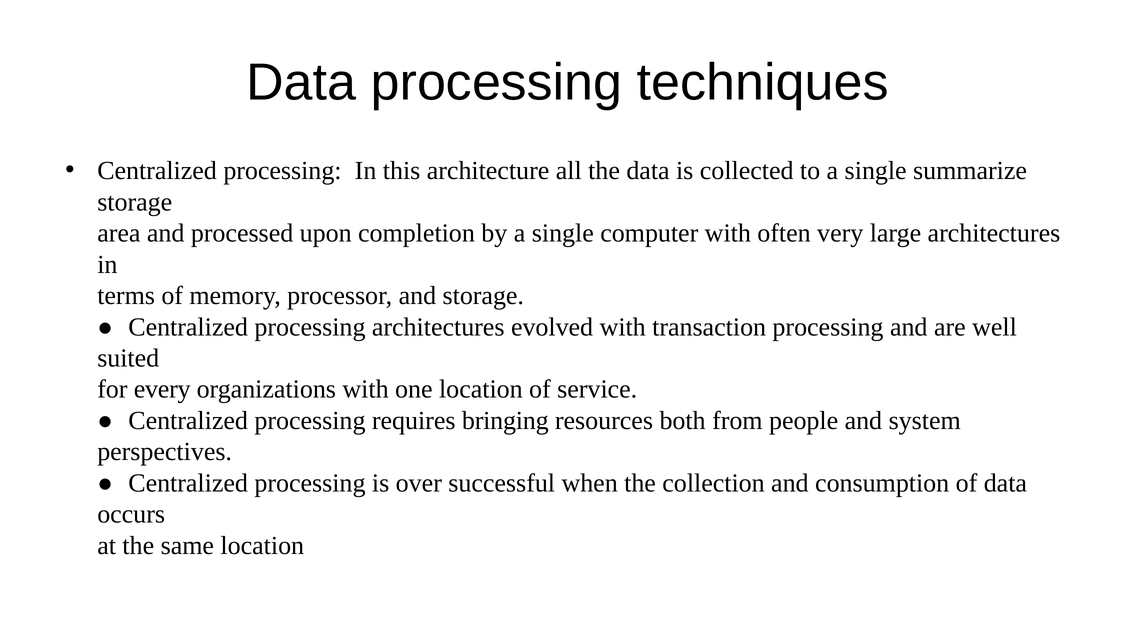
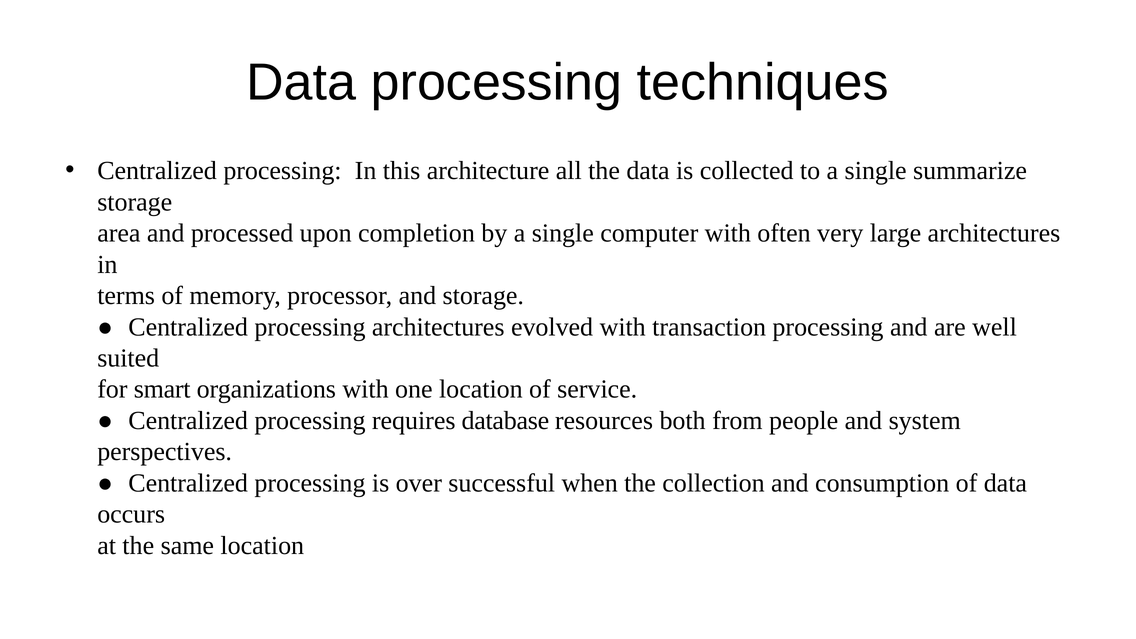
every: every -> smart
bringing: bringing -> database
